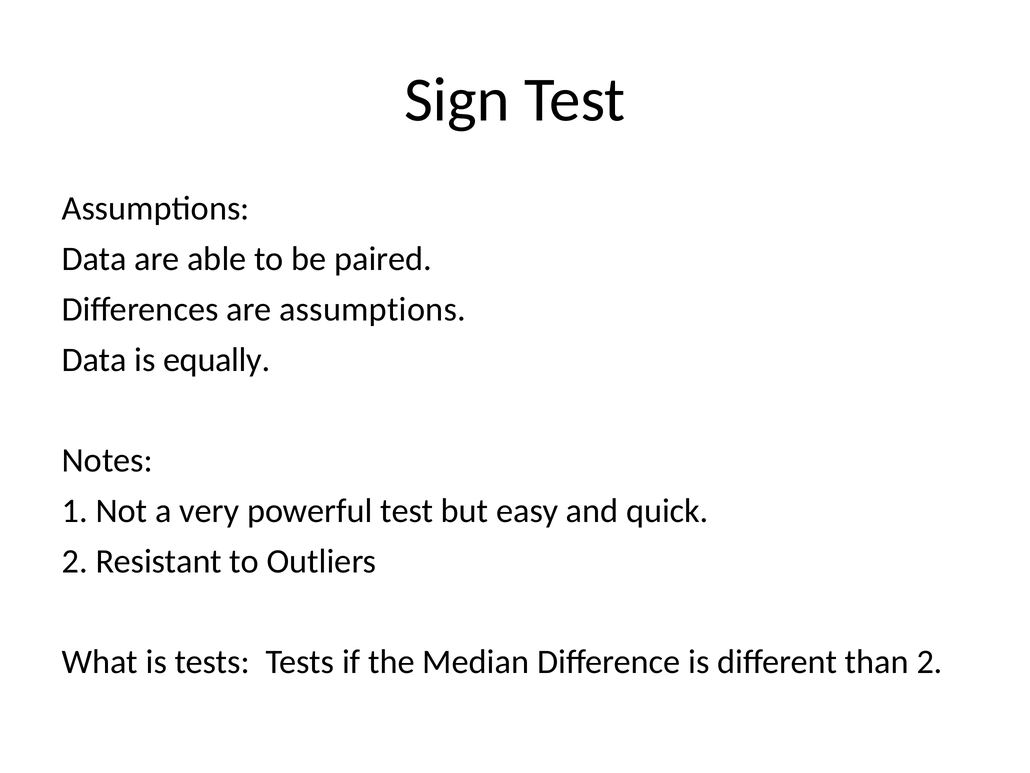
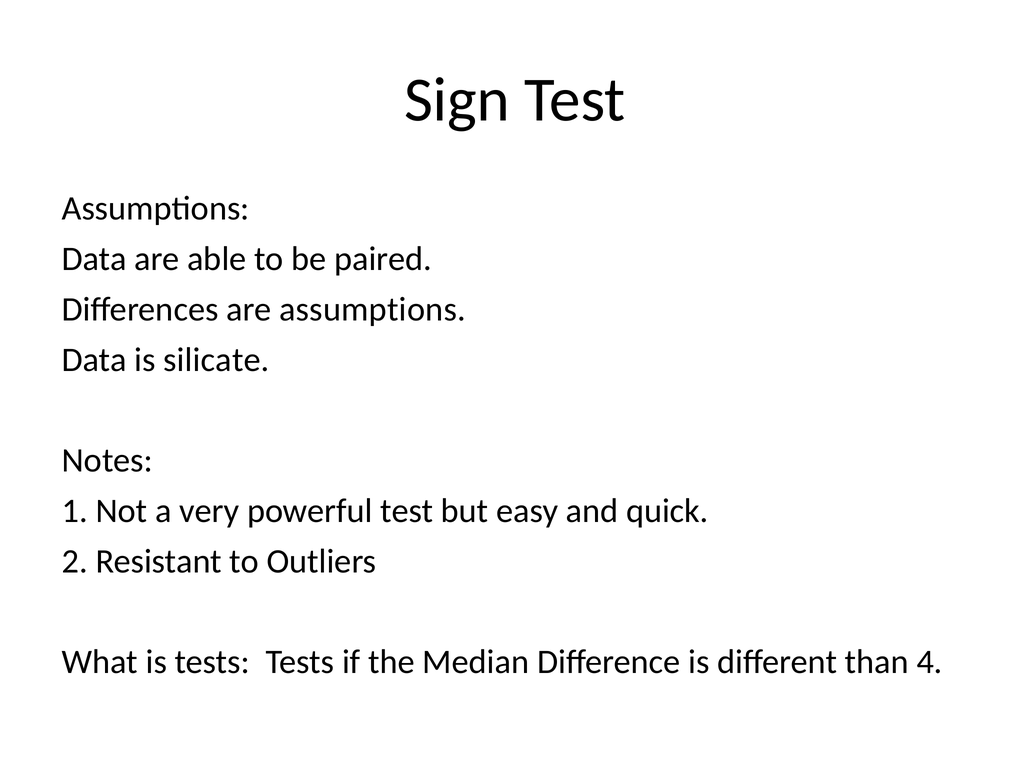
equally: equally -> silicate
than 2: 2 -> 4
